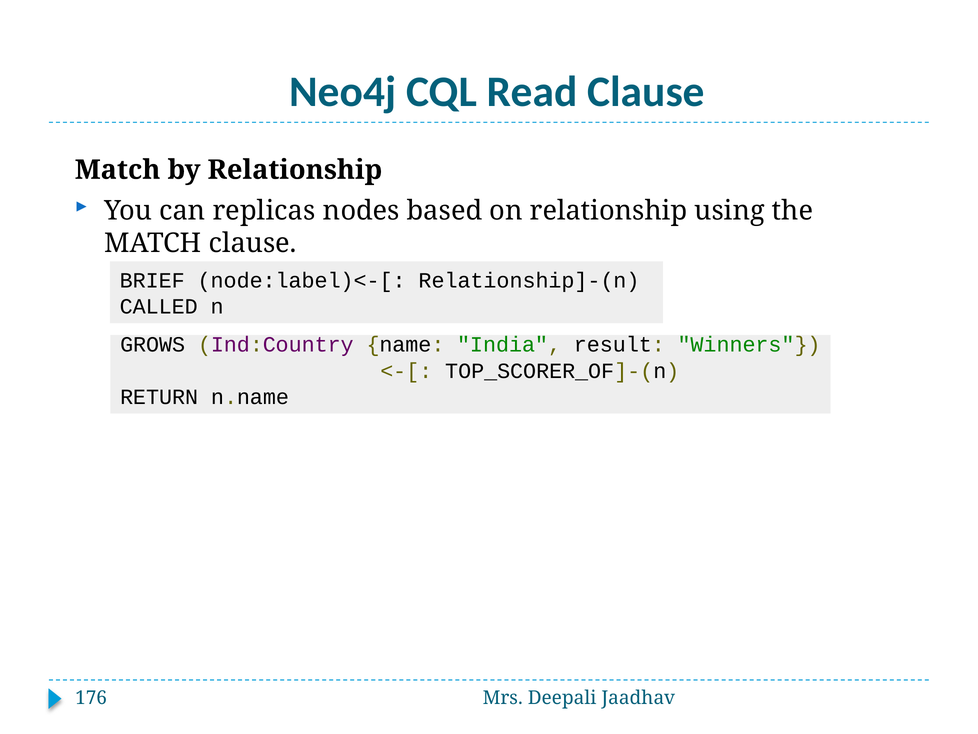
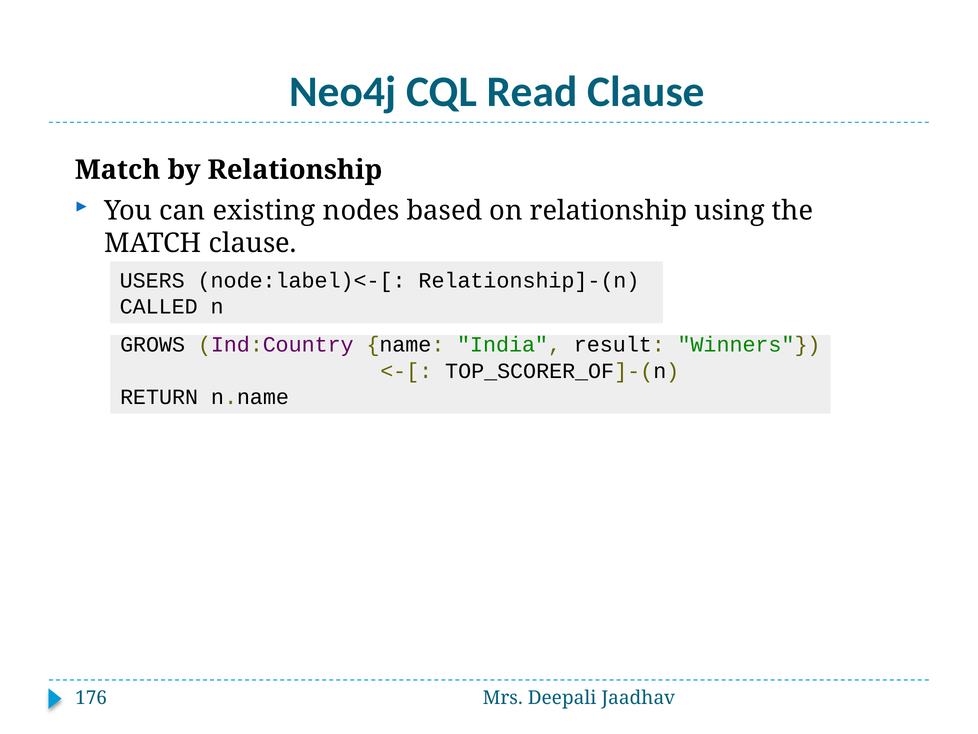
replicas: replicas -> existing
BRIEF: BRIEF -> USERS
